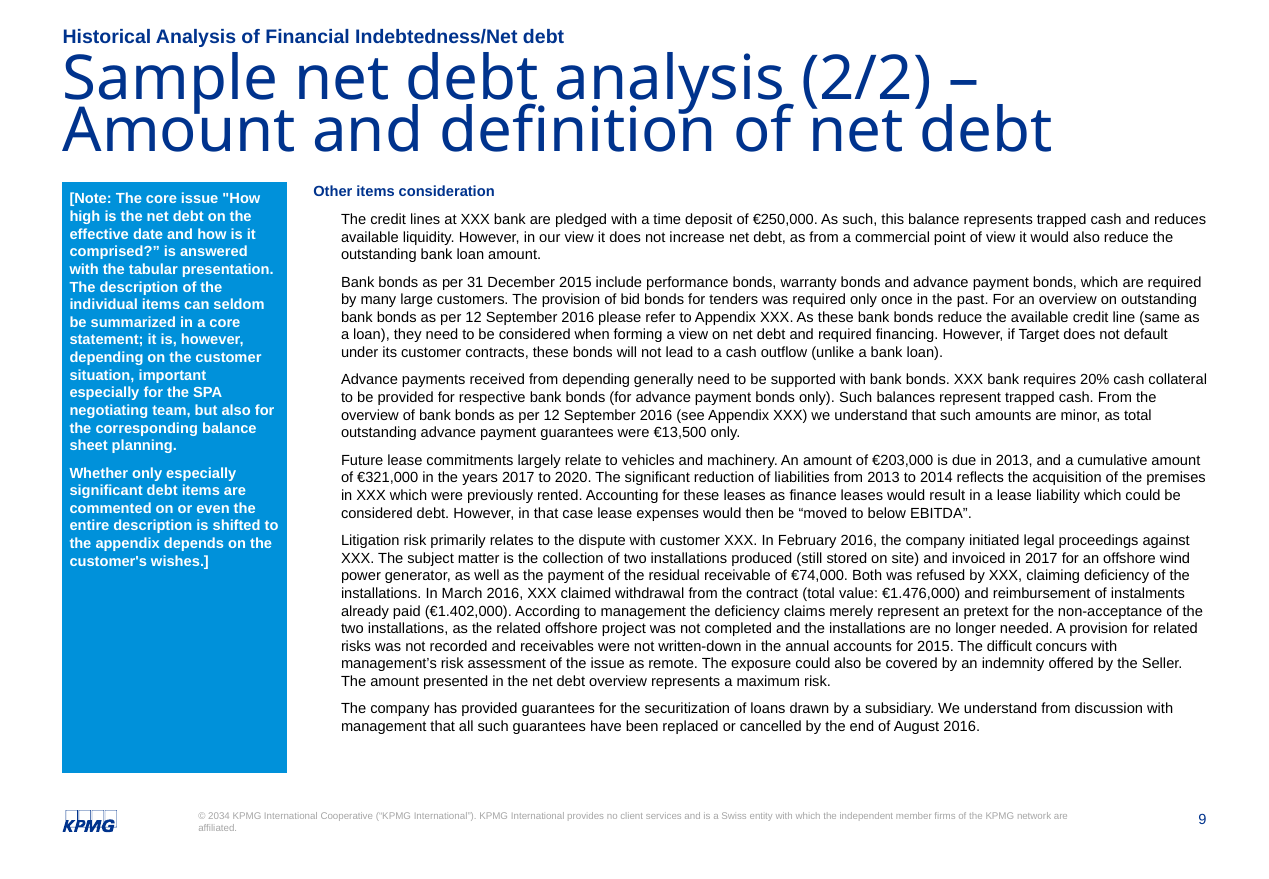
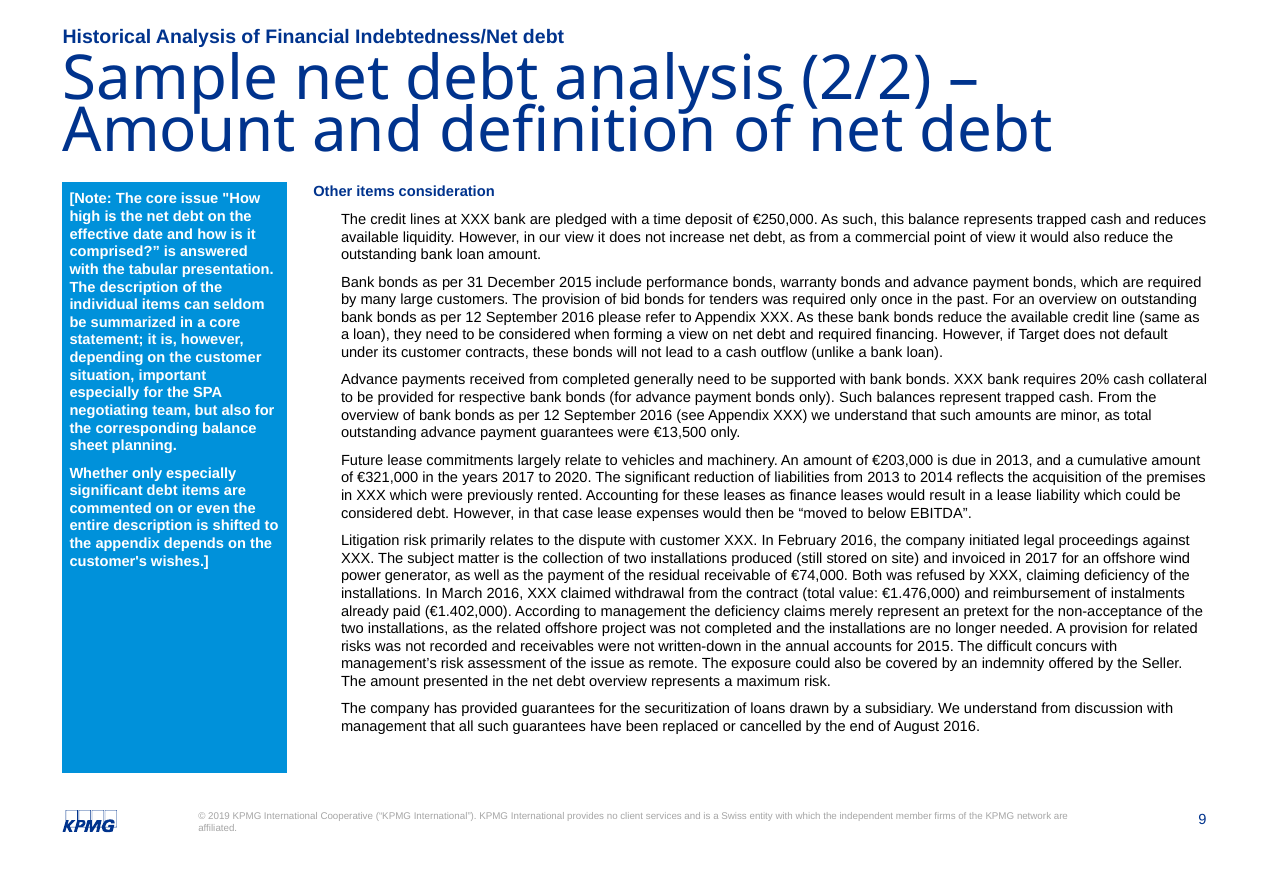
from depending: depending -> completed
2034: 2034 -> 2019
